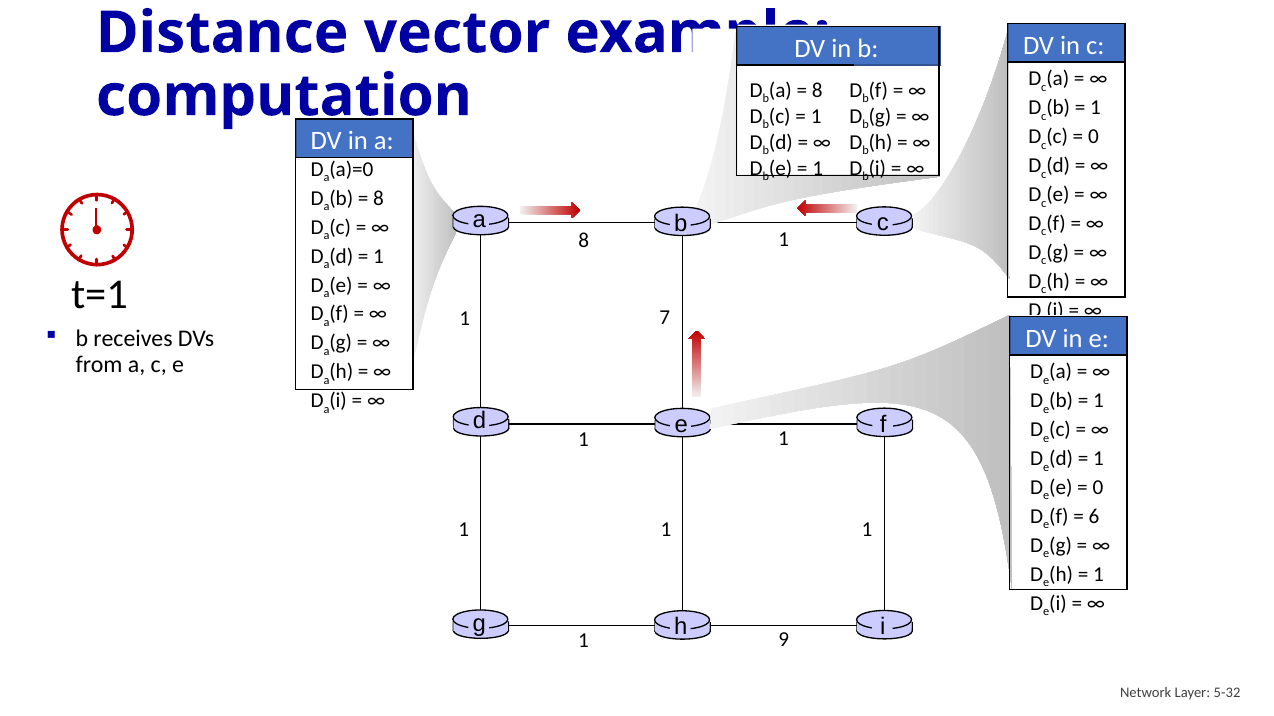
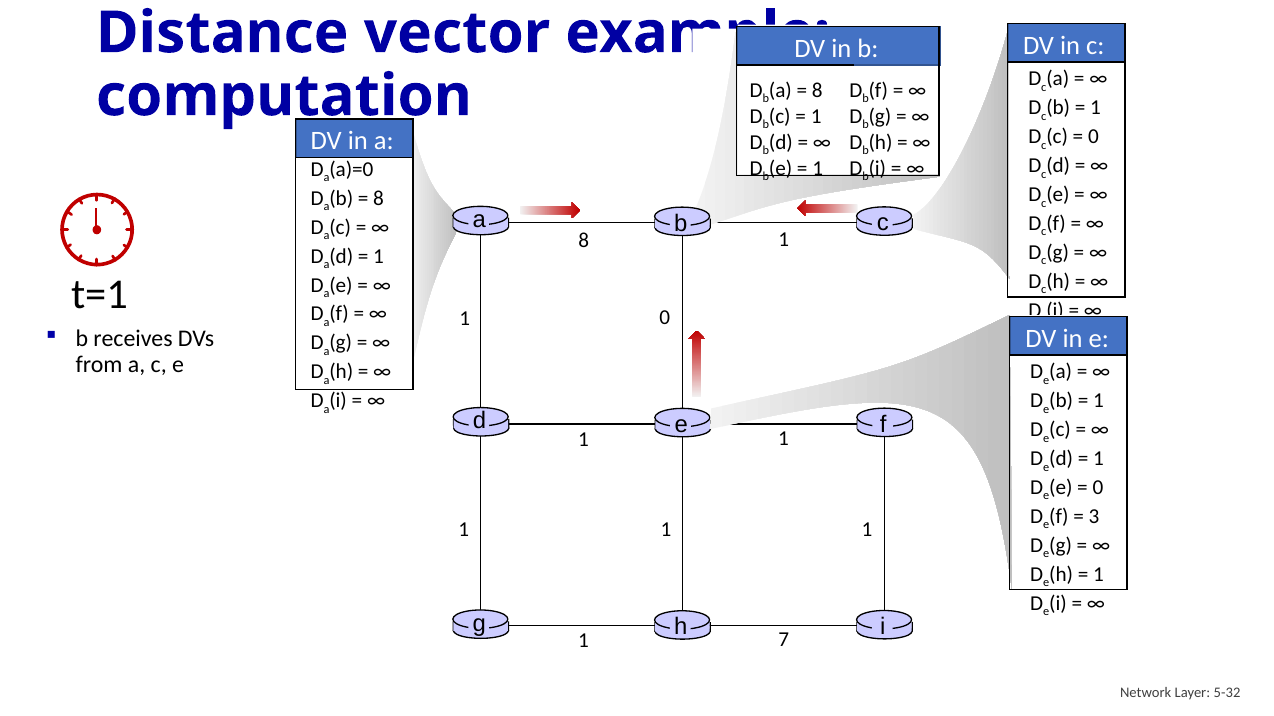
1 7: 7 -> 0
6: 6 -> 3
9: 9 -> 7
